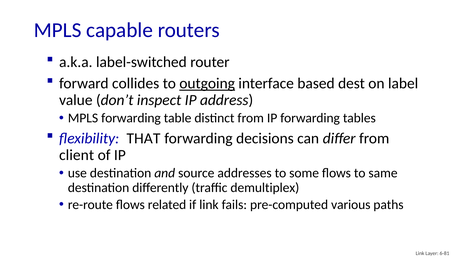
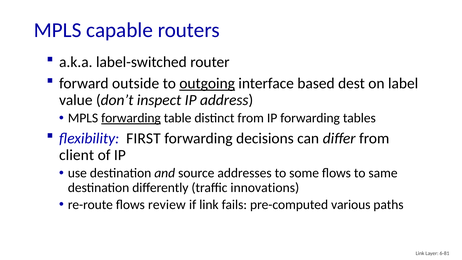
collides: collides -> outside
forwarding at (131, 118) underline: none -> present
THAT: THAT -> FIRST
demultiplex: demultiplex -> innovations
related: related -> review
